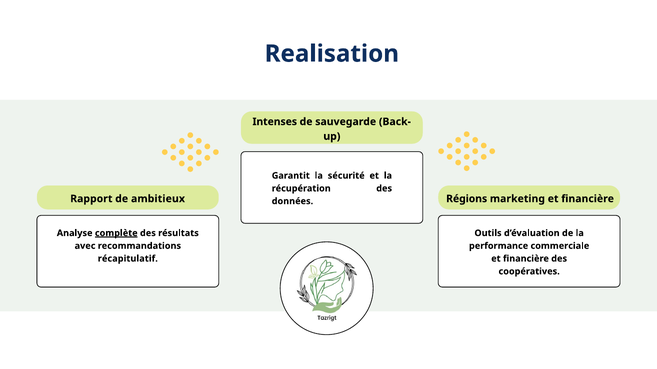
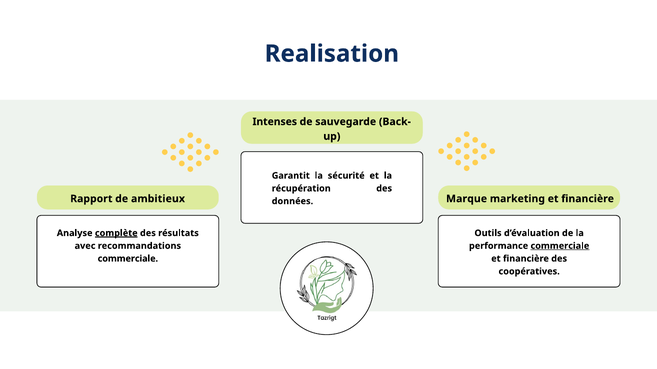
Régions: Régions -> Marque
commerciale at (560, 246) underline: none -> present
récapitulatif at (128, 259): récapitulatif -> commerciale
